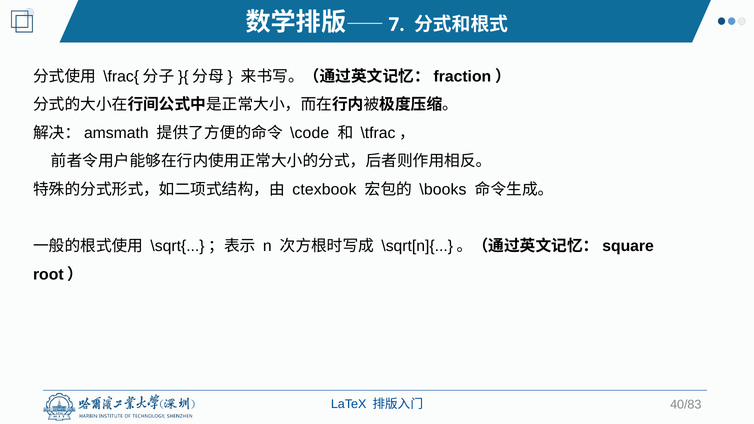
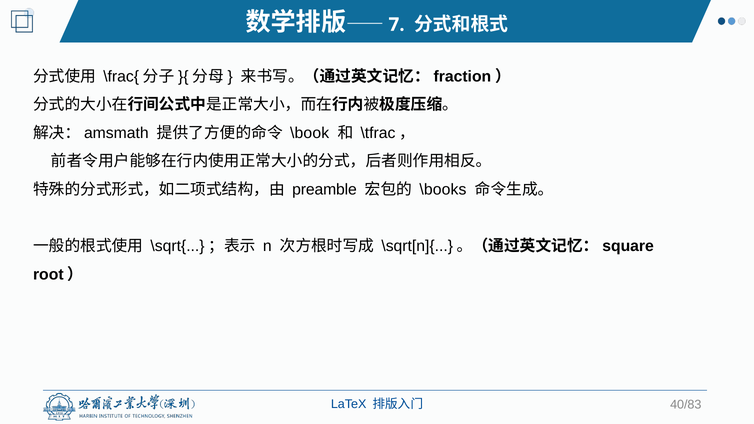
\code: \code -> \book
ctexbook: ctexbook -> preamble
